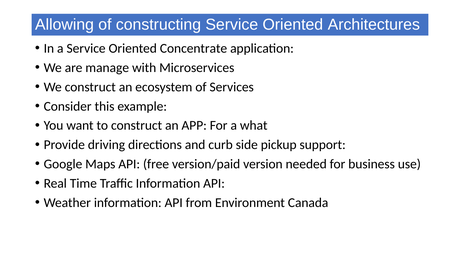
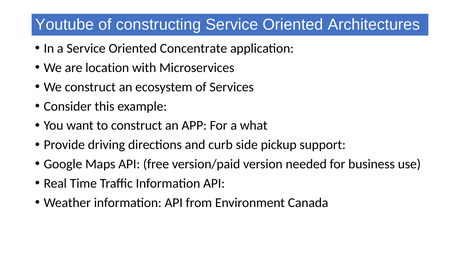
Allowing: Allowing -> Youtube
manage: manage -> location
